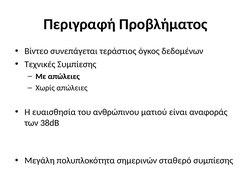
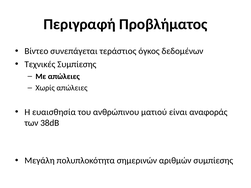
σταθερό: σταθερό -> αριθμών
